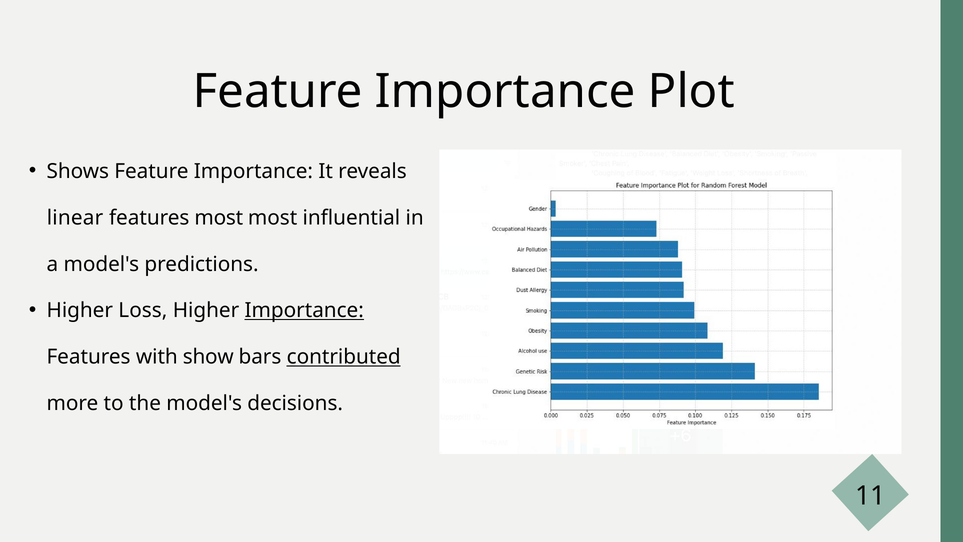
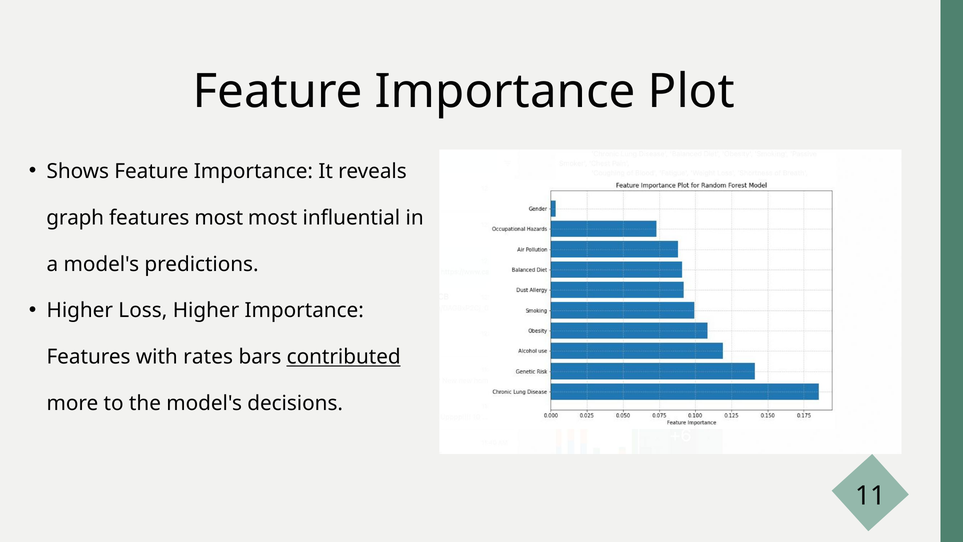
linear: linear -> graph
Importance at (304, 310) underline: present -> none
show: show -> rates
